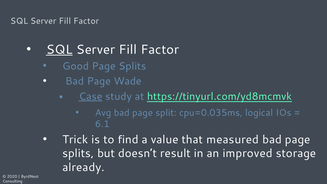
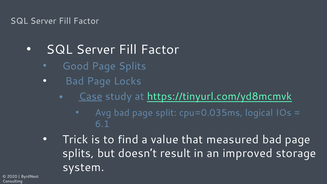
SQL at (59, 50) underline: present -> none
Wade: Wade -> Locks
already: already -> system
